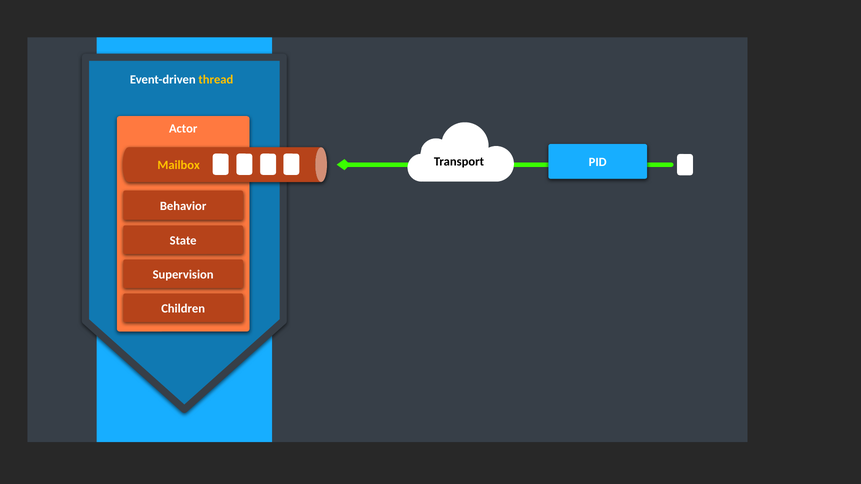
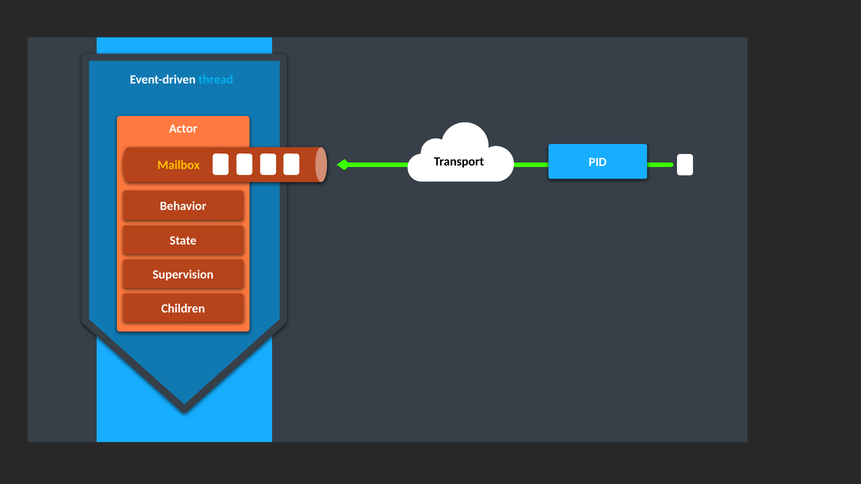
thread colour: yellow -> light blue
